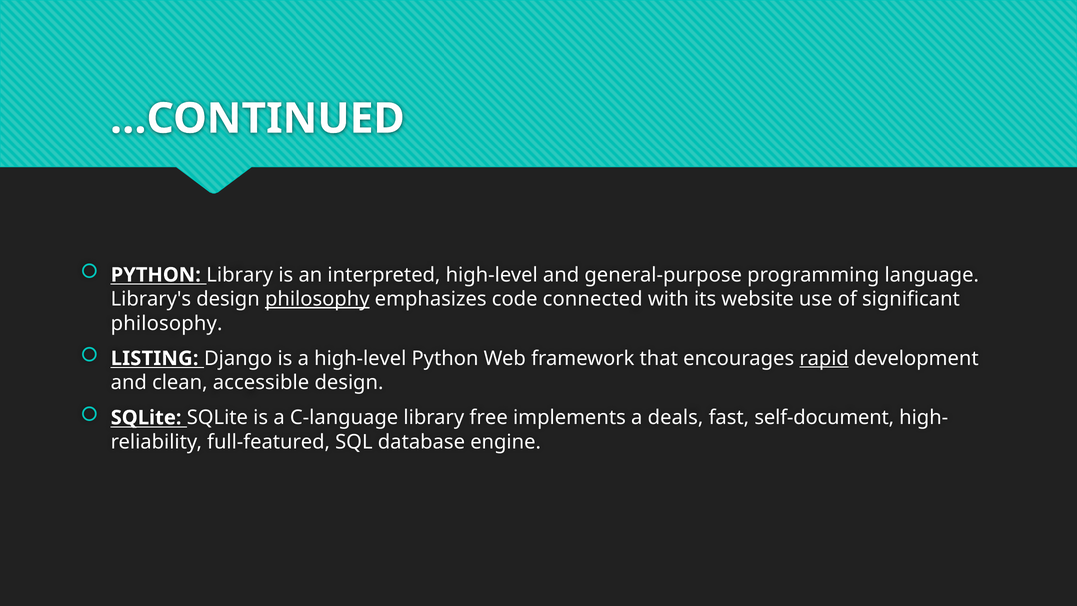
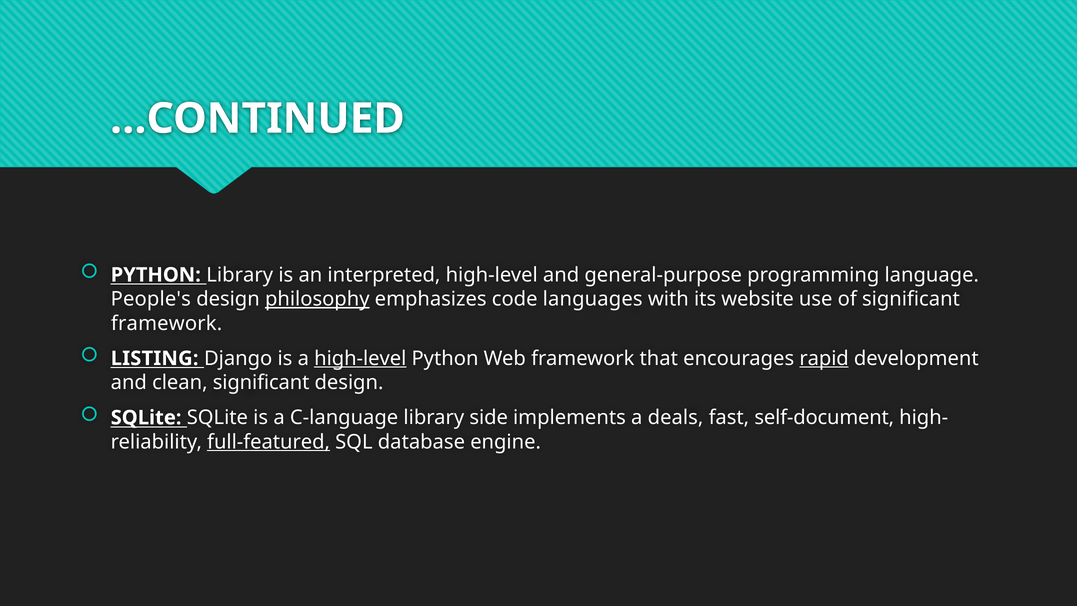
Library's: Library's -> People's
connected: connected -> languages
philosophy at (167, 323): philosophy -> framework
high-level at (360, 358) underline: none -> present
clean accessible: accessible -> significant
free: free -> side
full-featured underline: none -> present
